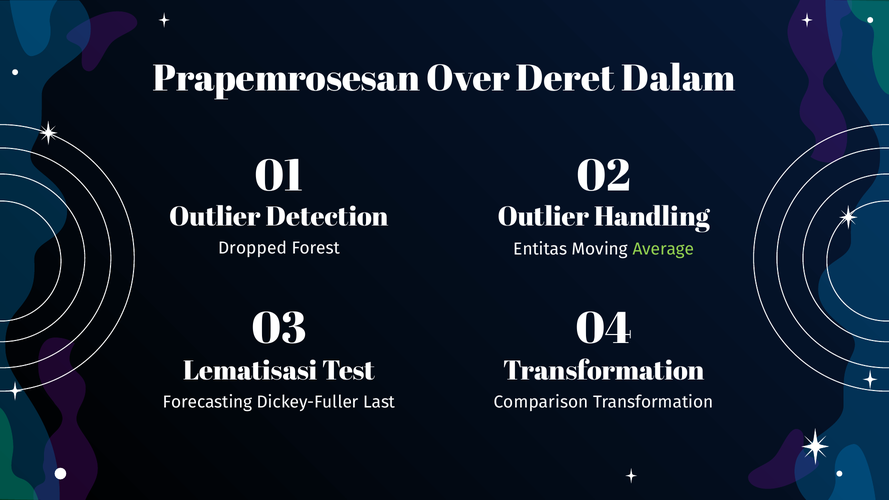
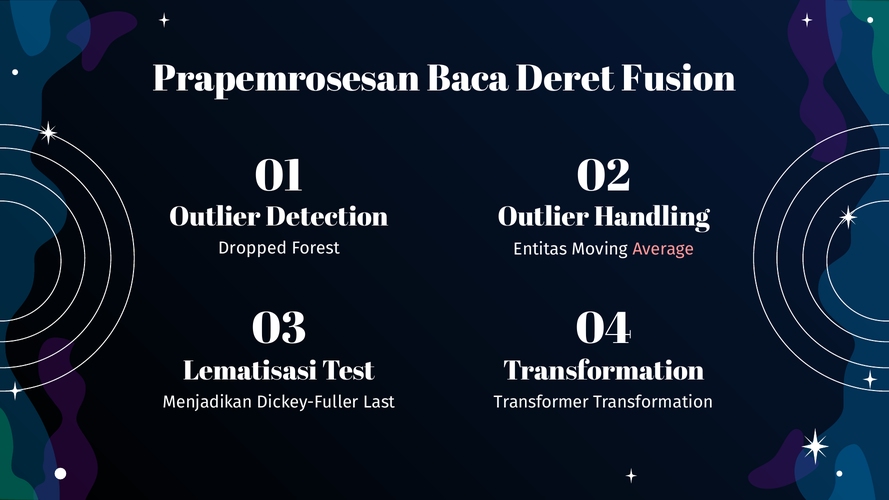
Over: Over -> Baca
Dalam: Dalam -> Fusion
Average colour: light green -> pink
Forecasting: Forecasting -> Menjadikan
Comparison: Comparison -> Transformer
